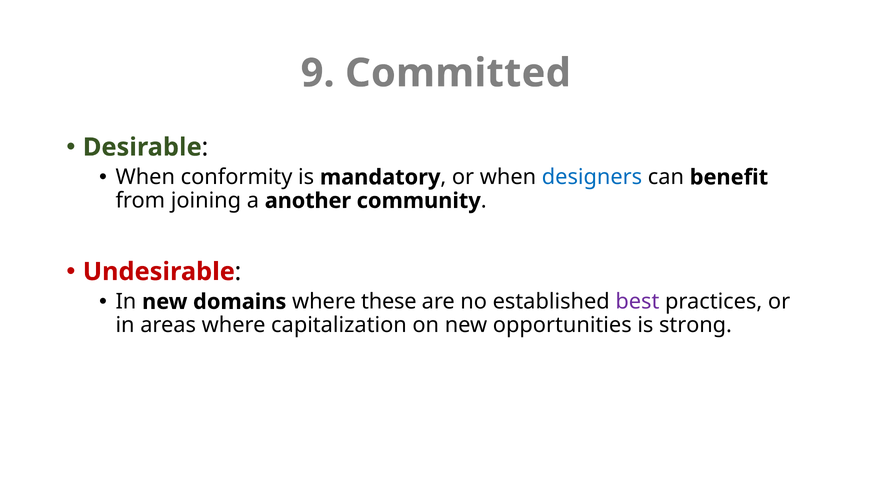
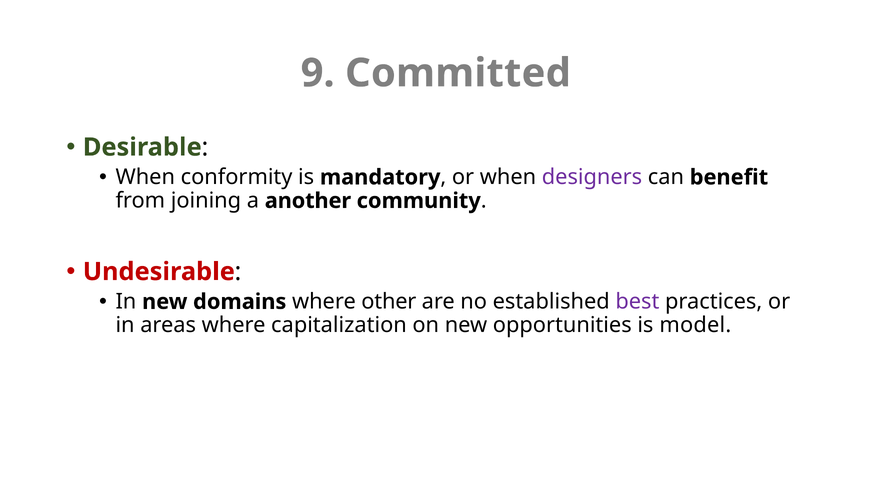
designers colour: blue -> purple
these: these -> other
strong: strong -> model
